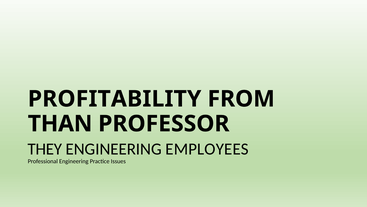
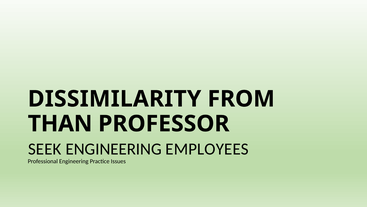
PROFITABILITY: PROFITABILITY -> DISSIMILARITY
THEY: THEY -> SEEK
